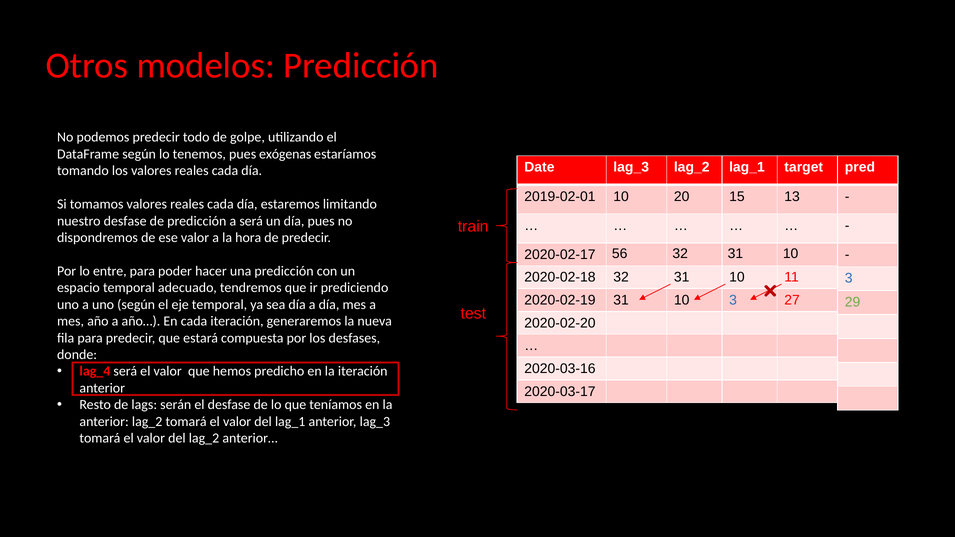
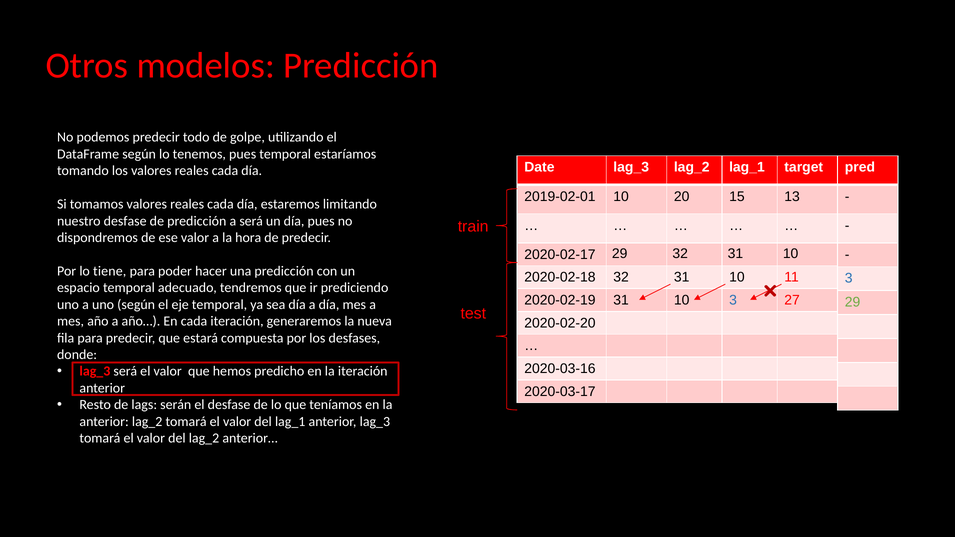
pues exógenas: exógenas -> temporal
2020-02-17 56: 56 -> 29
entre: entre -> tiene
lag_4 at (95, 372): lag_4 -> lag_3
